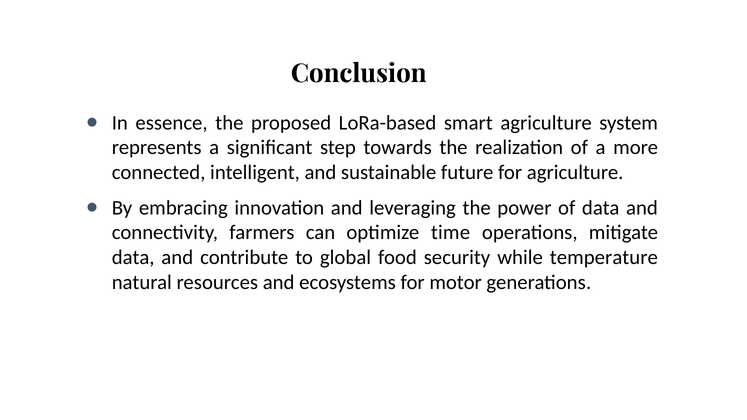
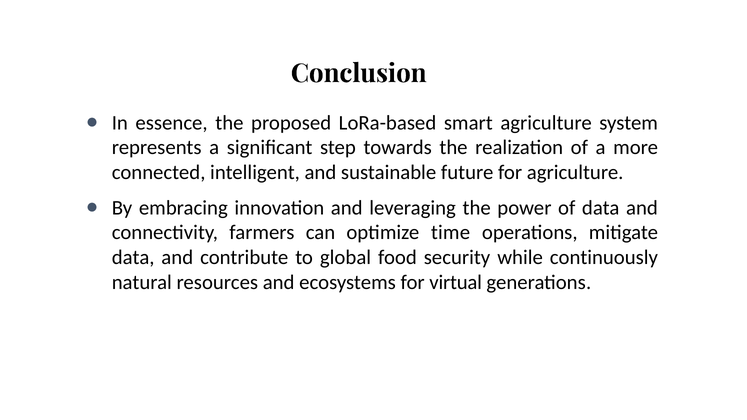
temperature: temperature -> continuously
motor: motor -> virtual
